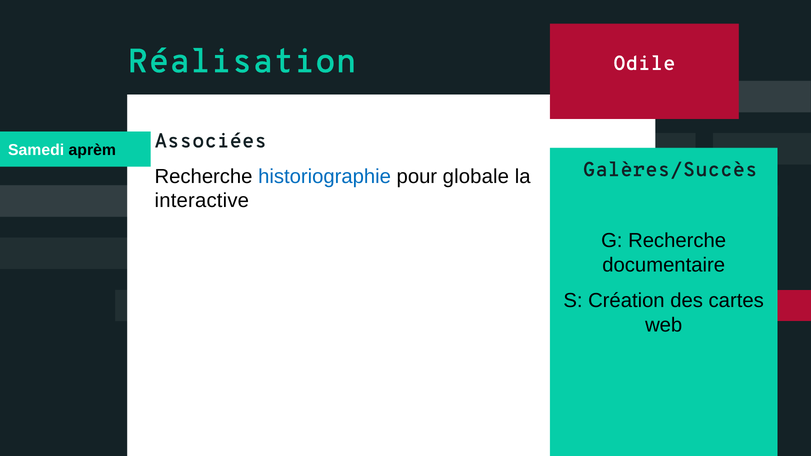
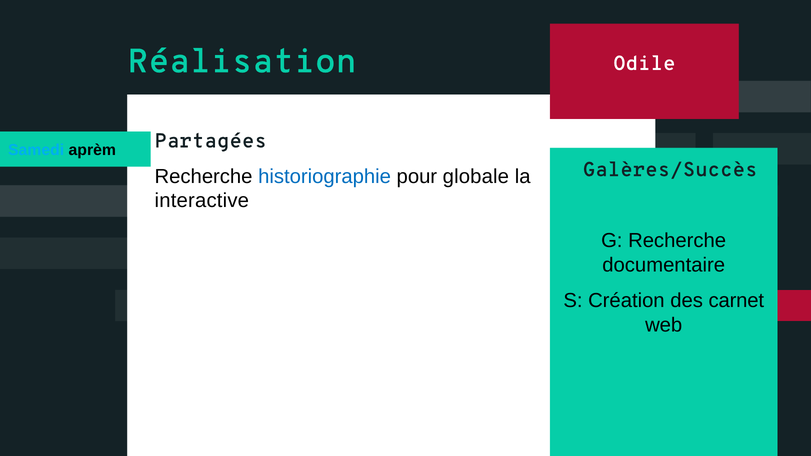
Associées: Associées -> Partagées
Samedi colour: white -> light blue
cartes: cartes -> carnet
